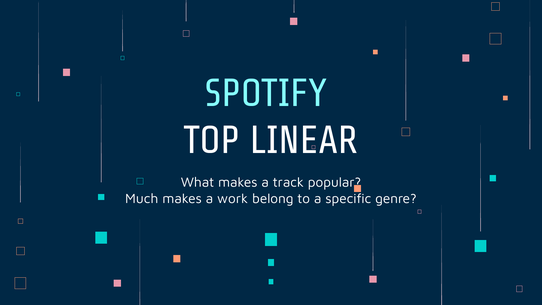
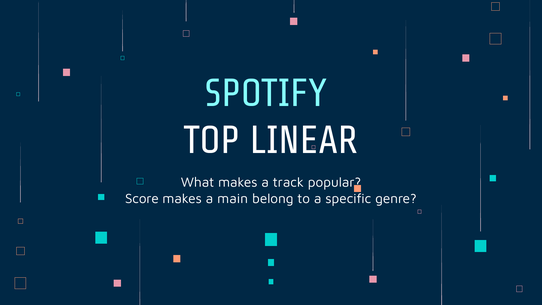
Much: Much -> Score
work: work -> main
